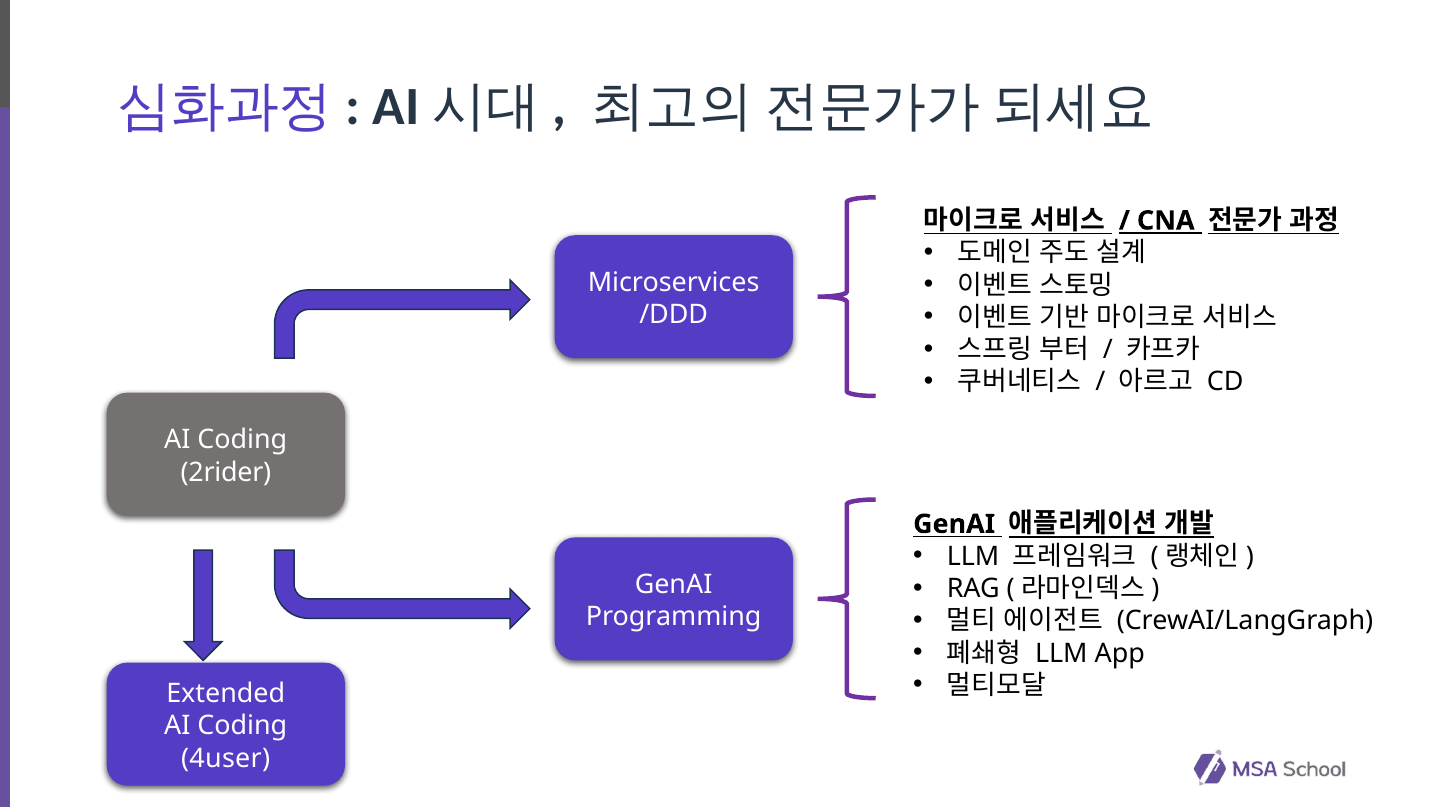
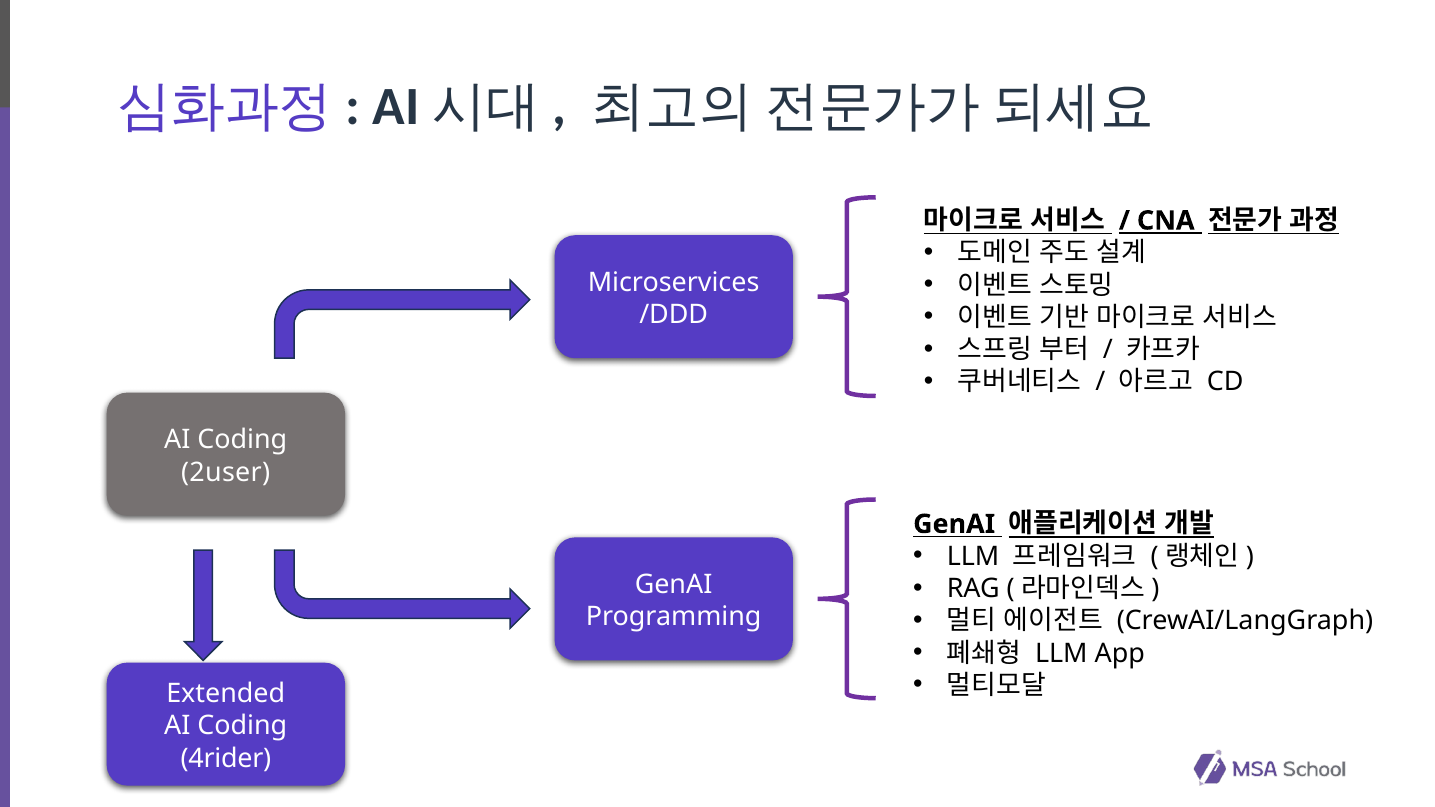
2rider: 2rider -> 2user
4user: 4user -> 4rider
